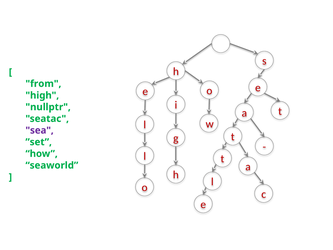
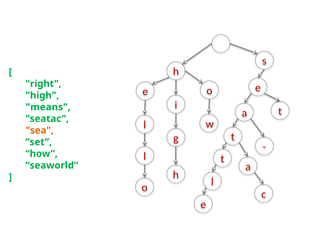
from: from -> right
nullptr: nullptr -> means
sea colour: purple -> orange
